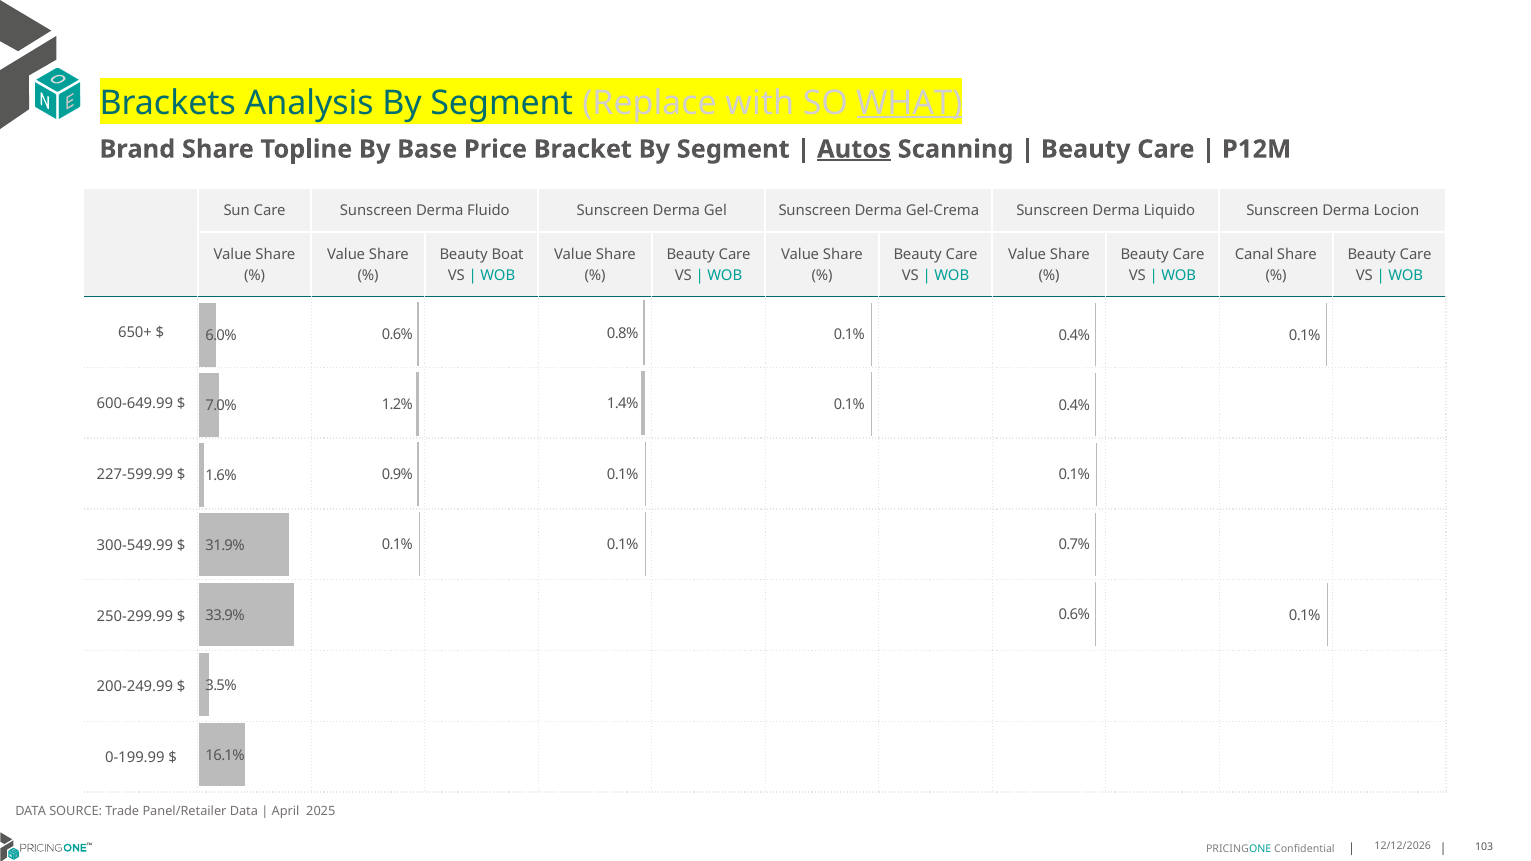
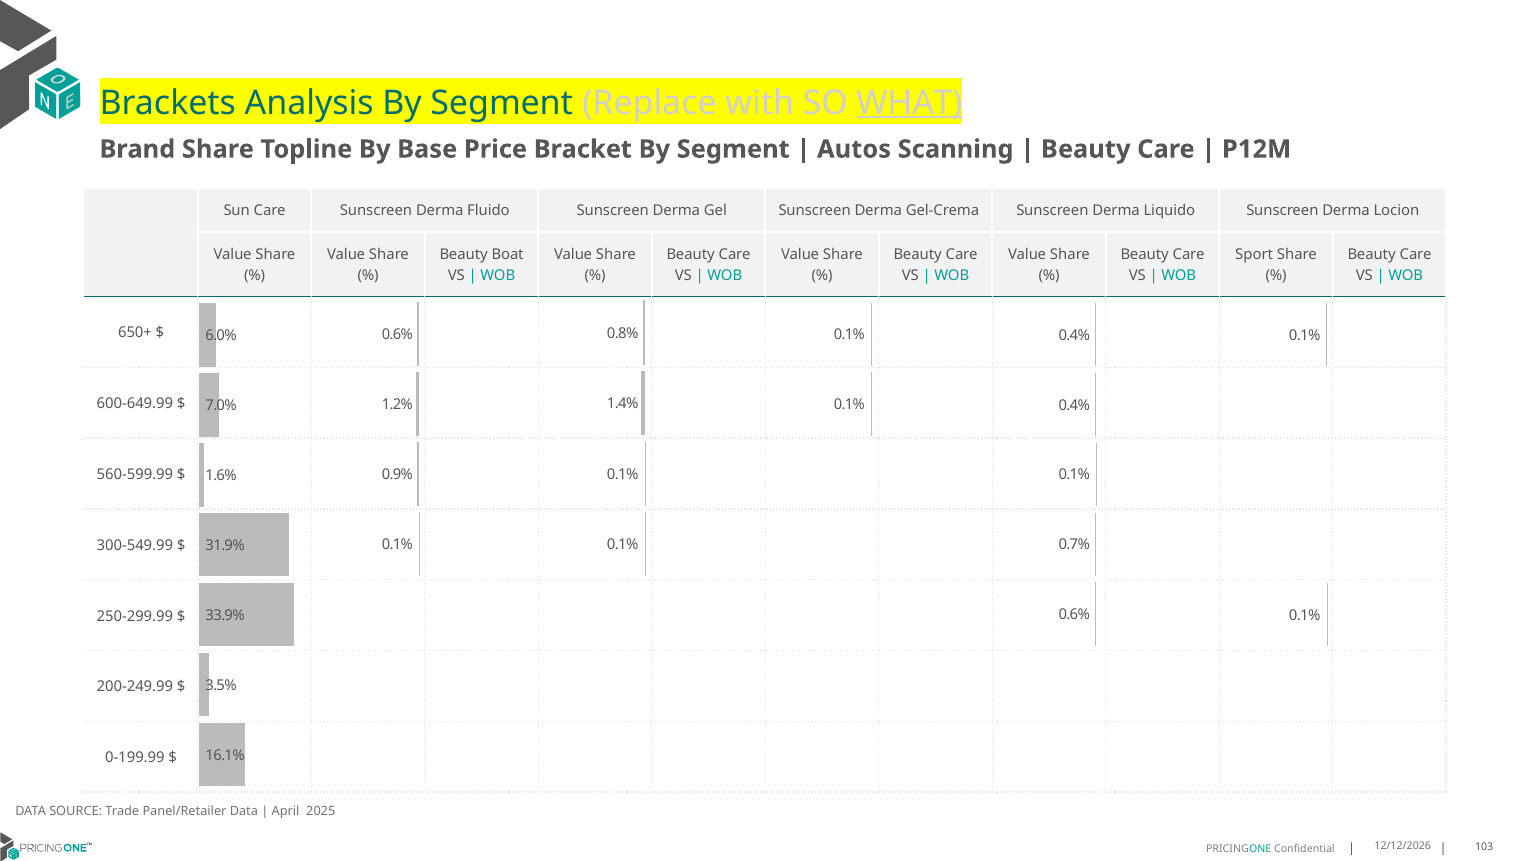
Autos underline: present -> none
Canal: Canal -> Sport
227-599.99: 227-599.99 -> 560-599.99
